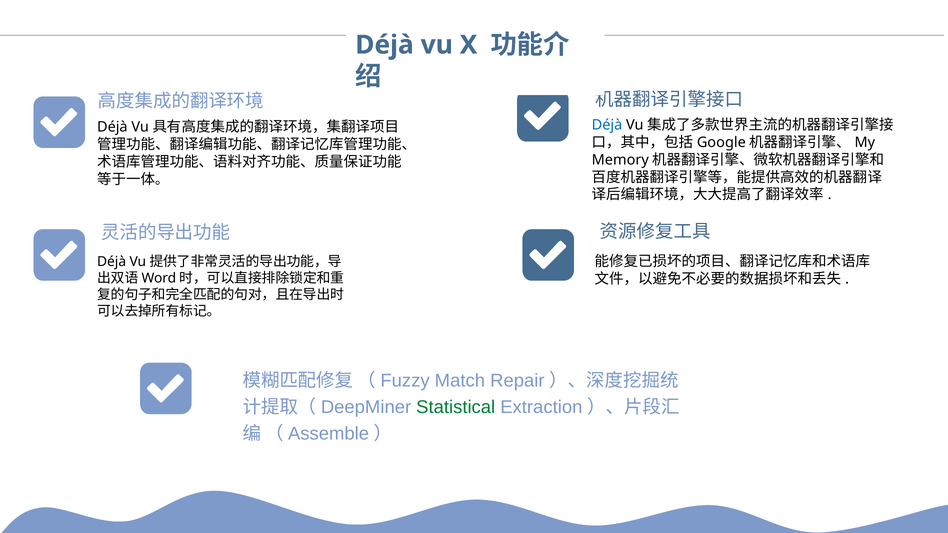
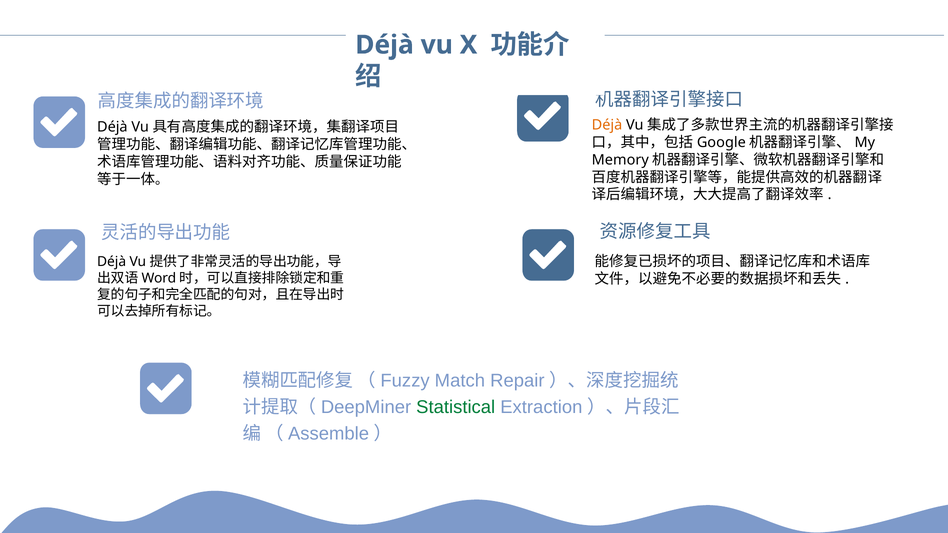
Déjà at (607, 125) colour: blue -> orange
